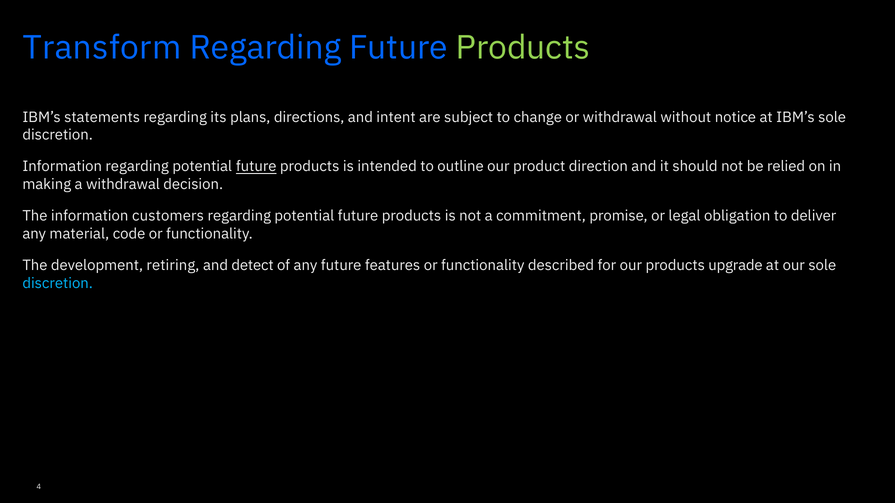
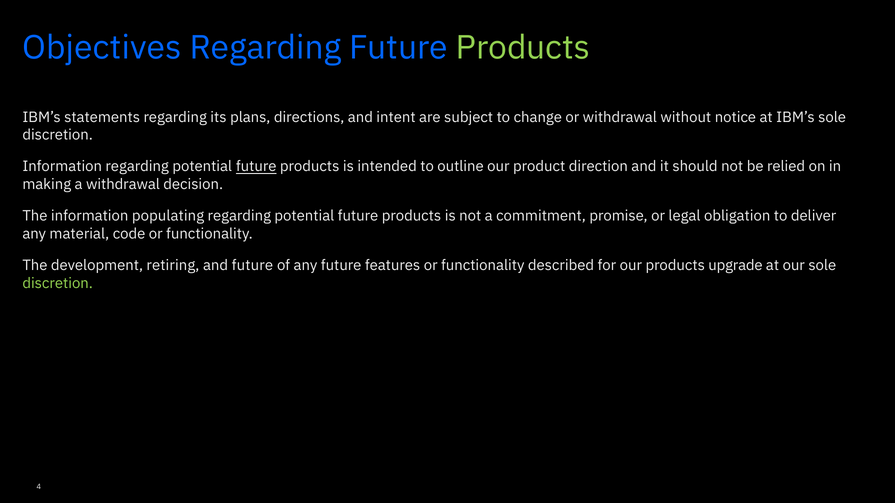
Transform: Transform -> Objectives
customers: customers -> populating
and detect: detect -> future
discretion at (58, 284) colour: light blue -> light green
